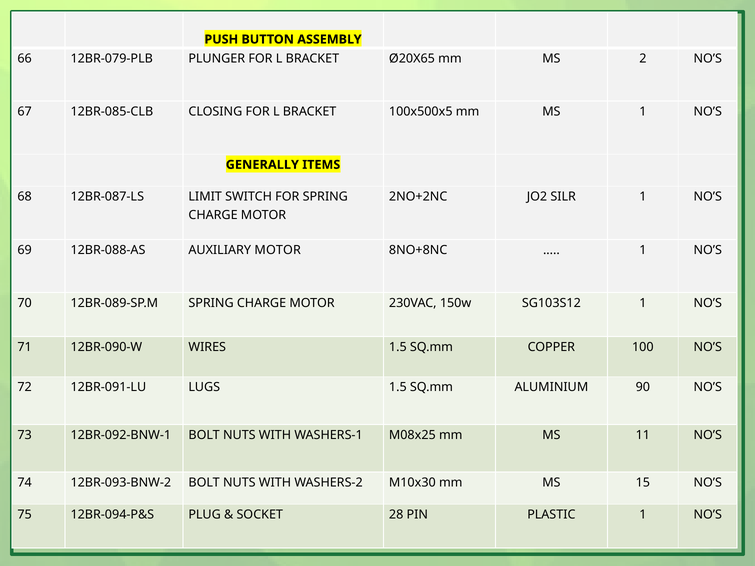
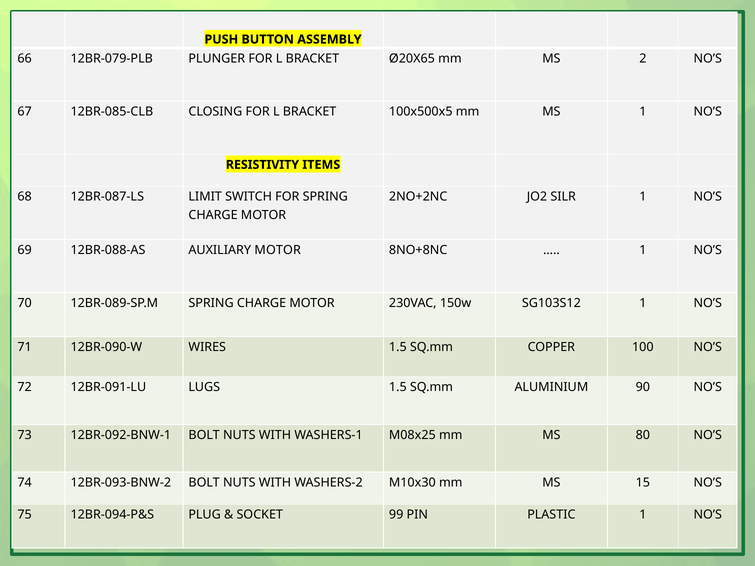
GENERALLY: GENERALLY -> RESISTIVITY
11: 11 -> 80
28: 28 -> 99
